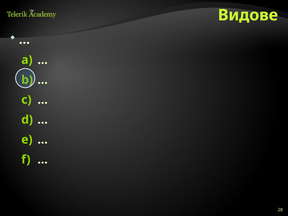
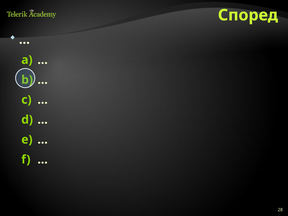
Видове: Видове -> Според
